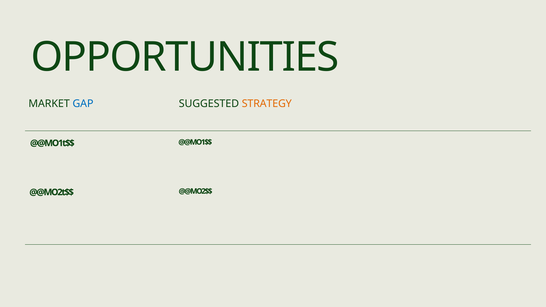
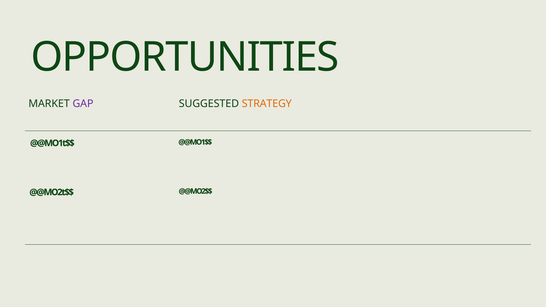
GAP colour: blue -> purple
